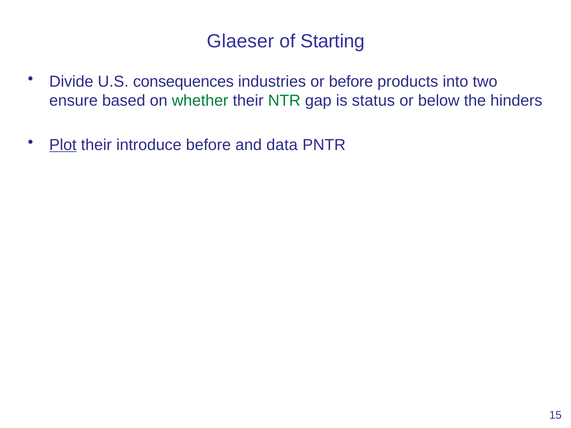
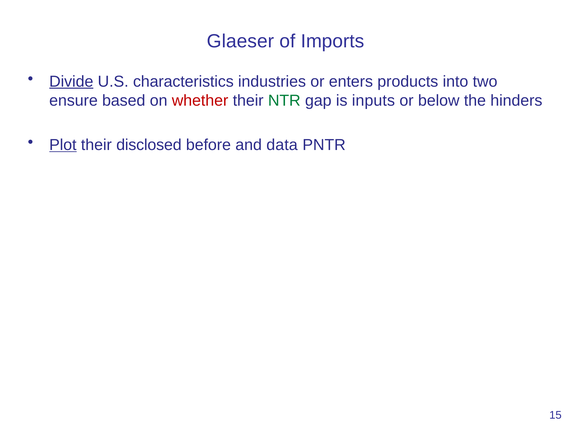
Starting: Starting -> Imports
Divide underline: none -> present
consequences: consequences -> characteristics
or before: before -> enters
whether colour: green -> red
status: status -> inputs
introduce: introduce -> disclosed
